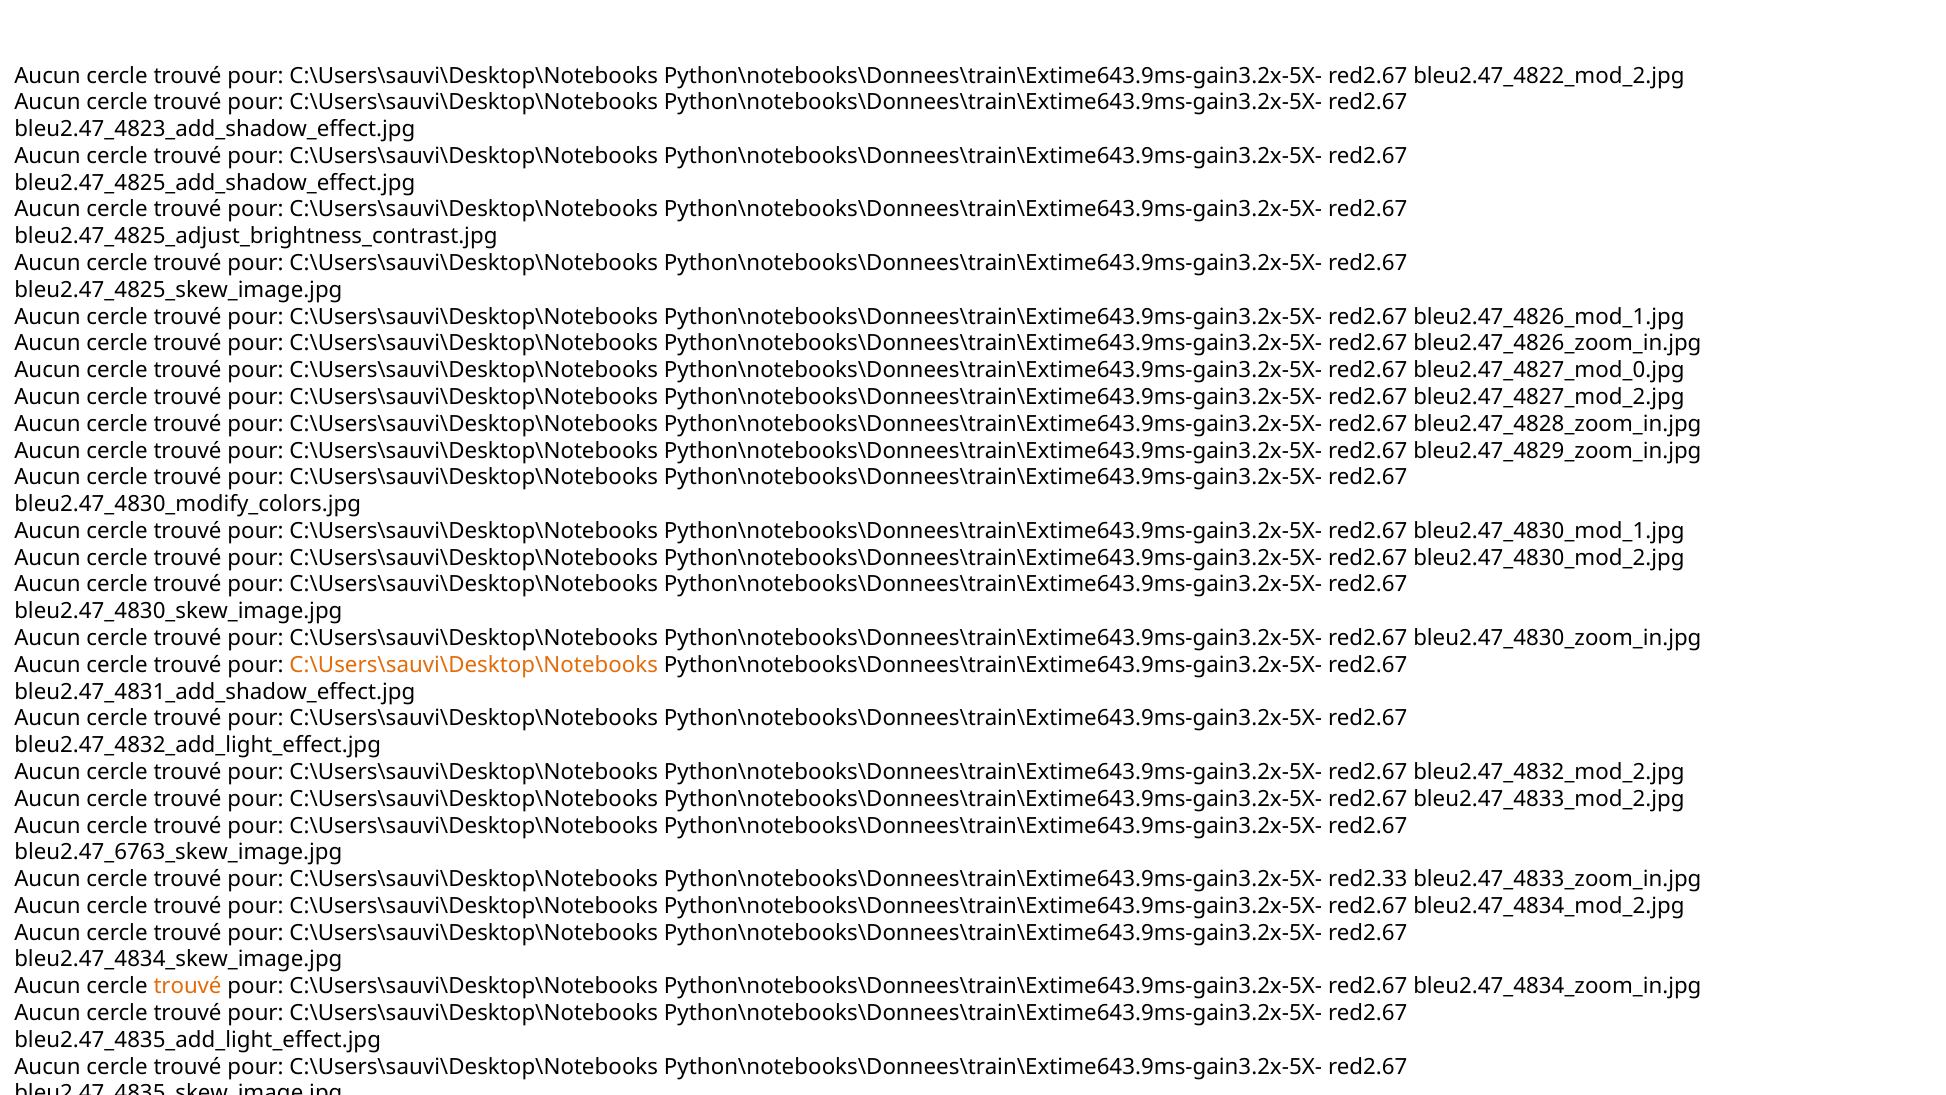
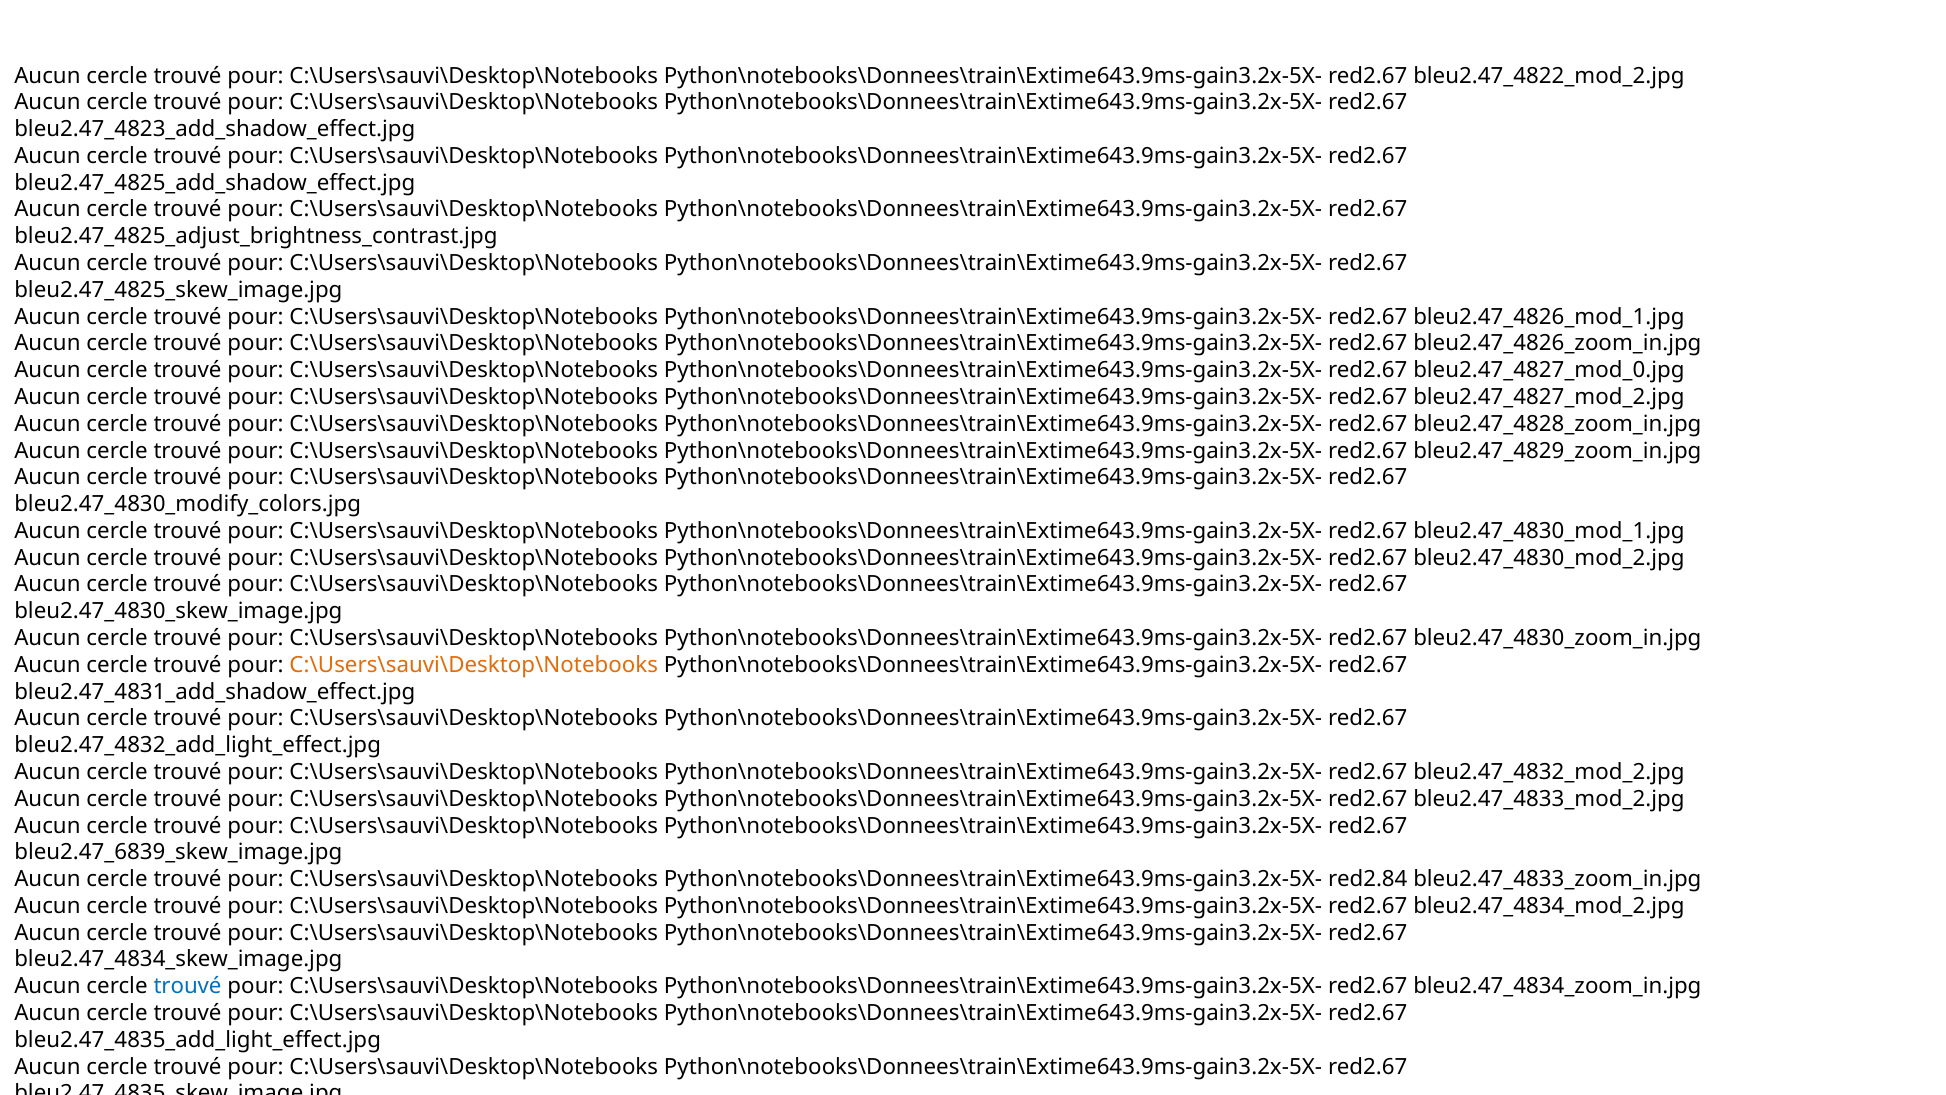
bleu2.47_6763_skew_image.jpg: bleu2.47_6763_skew_image.jpg -> bleu2.47_6839_skew_image.jpg
red2.33: red2.33 -> red2.84
trouvé at (188, 986) colour: orange -> blue
